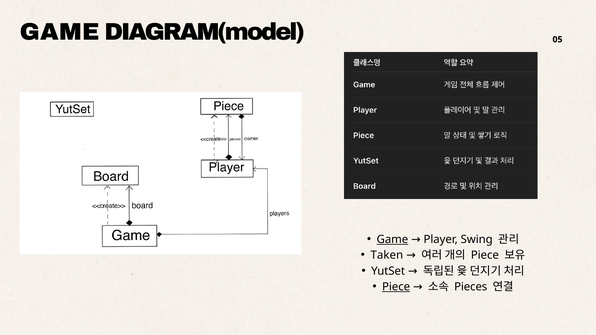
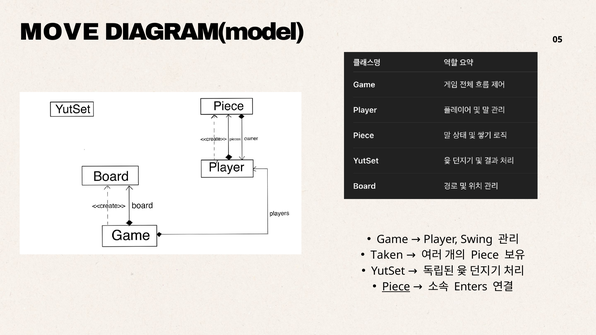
GAME at (60, 32): GAME -> MOVE
Game at (392, 239) underline: present -> none
Pieces: Pieces -> Enters
